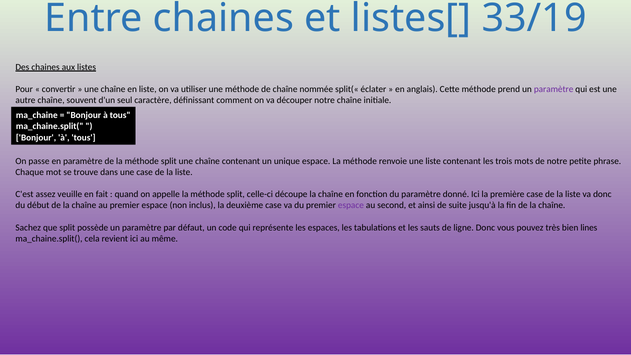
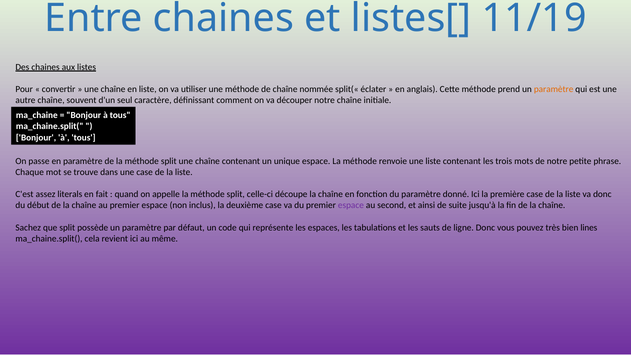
33/19: 33/19 -> 11/19
paramètre at (554, 89) colour: purple -> orange
veuille: veuille -> literals
